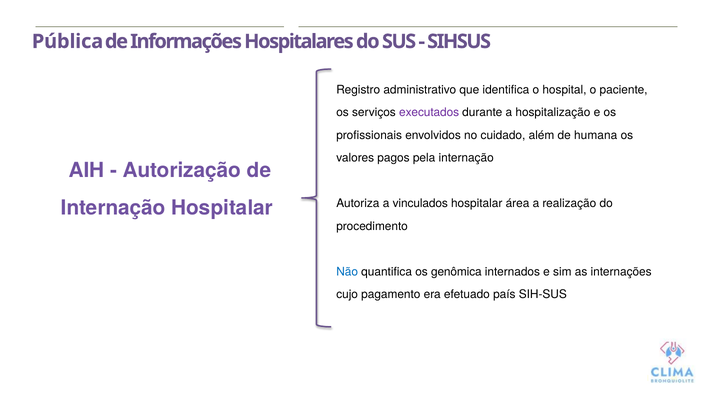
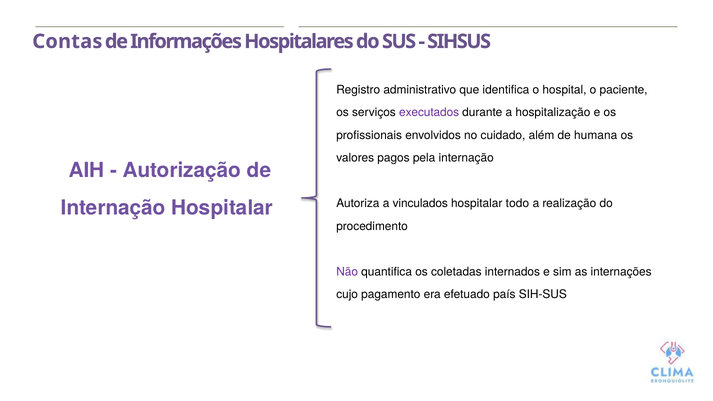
Pública: Pública -> Contas
área: área -> todo
Não colour: blue -> purple
genômica: genômica -> coletadas
